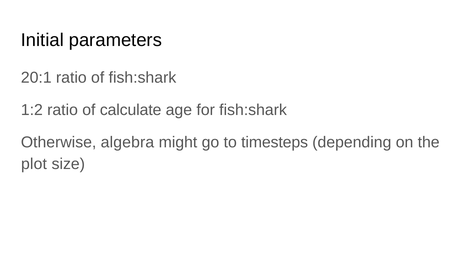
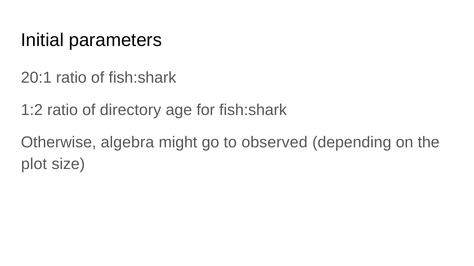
calculate: calculate -> directory
timesteps: timesteps -> observed
